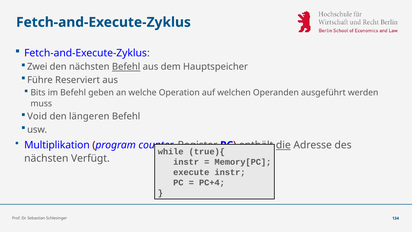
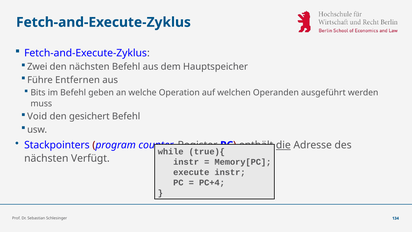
Befehl at (126, 67) underline: present -> none
Reserviert: Reserviert -> Entfernen
längeren: längeren -> gesichert
Multiplikation: Multiplikation -> Stackpointers
